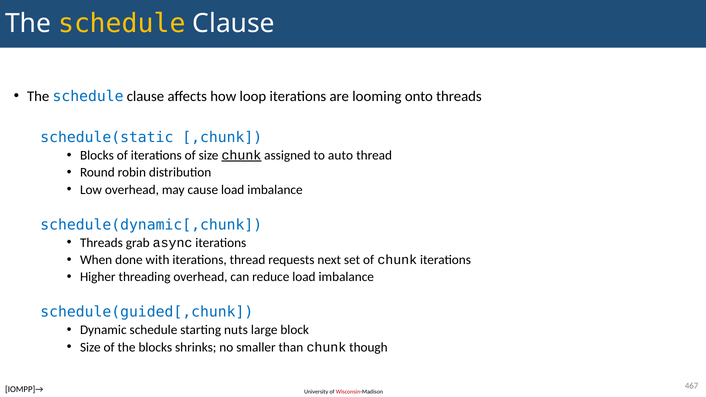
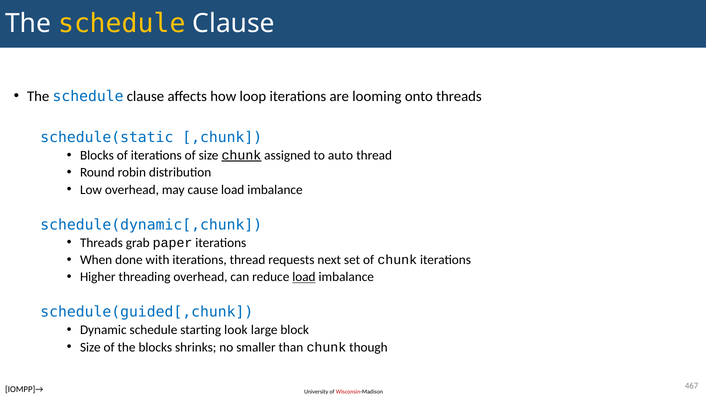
async: async -> paper
load at (304, 277) underline: none -> present
nuts: nuts -> look
